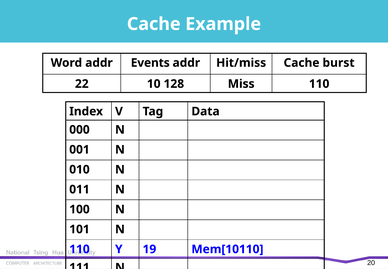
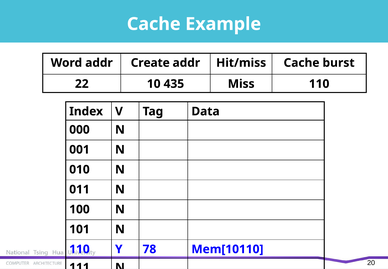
Events: Events -> Create
128: 128 -> 435
19: 19 -> 78
